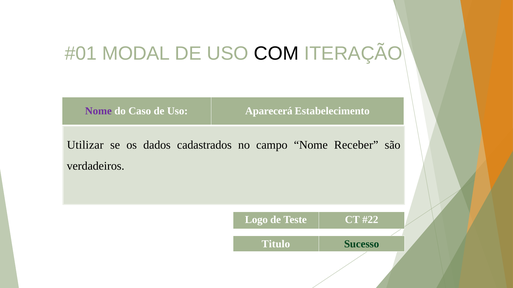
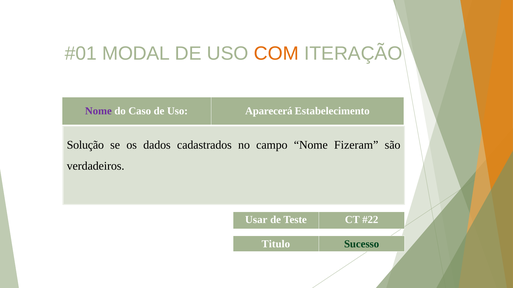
COM colour: black -> orange
Utilizar: Utilizar -> Solução
Receber: Receber -> Fizeram
Logo: Logo -> Usar
